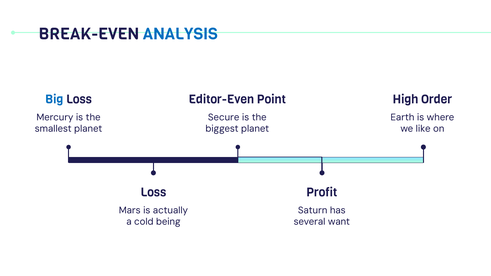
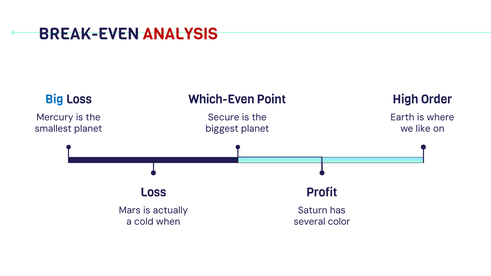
ANALYSIS colour: blue -> red
Editor-Even: Editor-Even -> Which-Even
being: being -> when
want: want -> color
